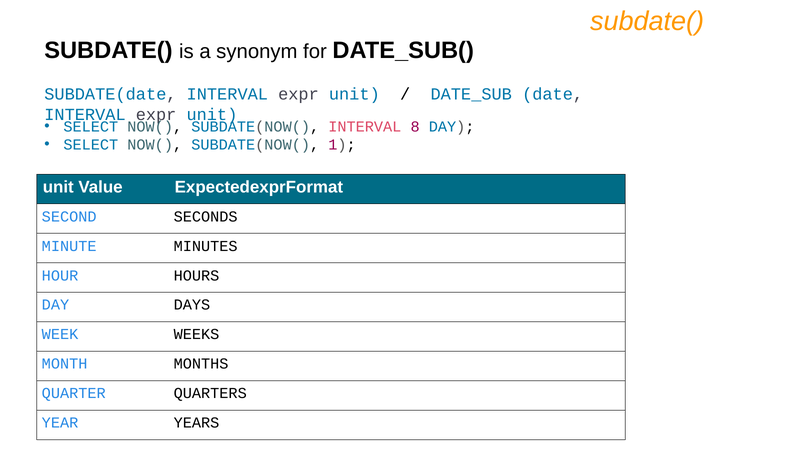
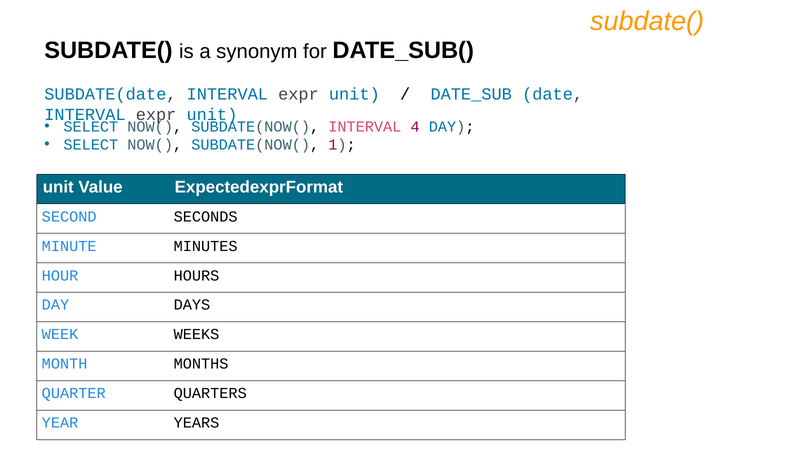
8: 8 -> 4
